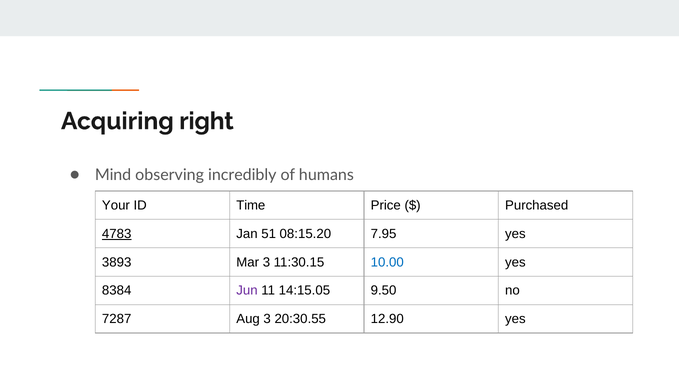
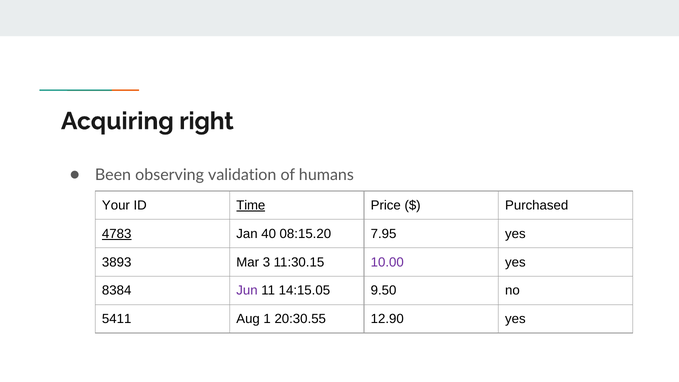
Mind: Mind -> Been
incredibly: incredibly -> validation
Time underline: none -> present
51: 51 -> 40
10.00 colour: blue -> purple
7287: 7287 -> 5411
Aug 3: 3 -> 1
